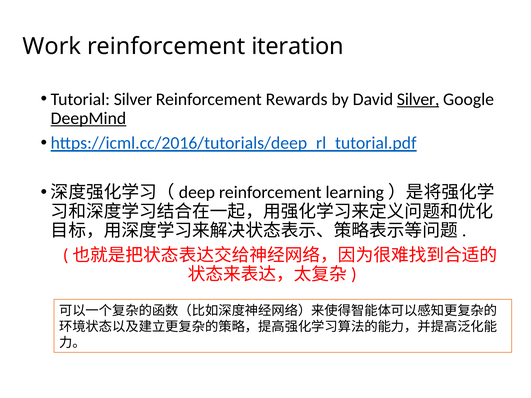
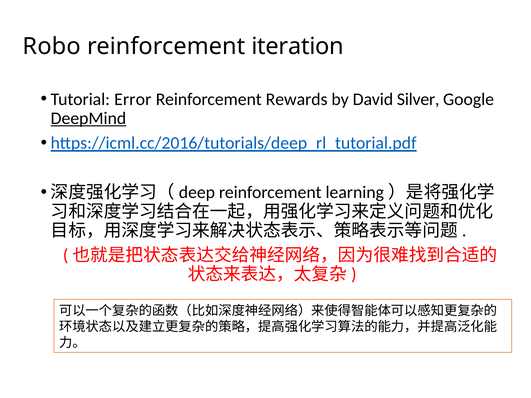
Work: Work -> Robo
Tutorial Silver: Silver -> Error
Silver at (418, 99) underline: present -> none
